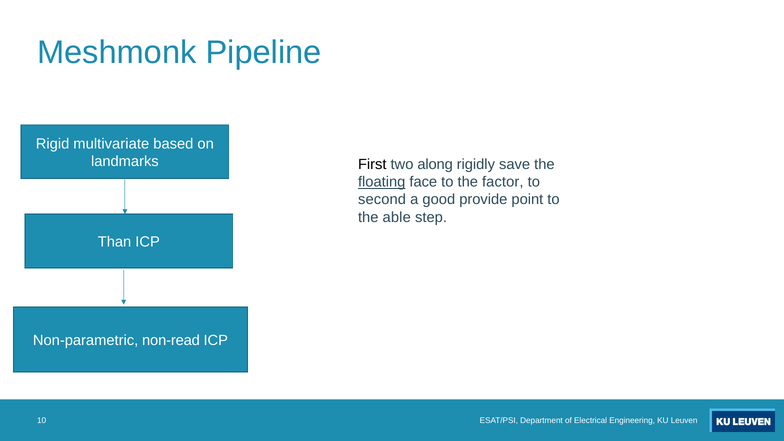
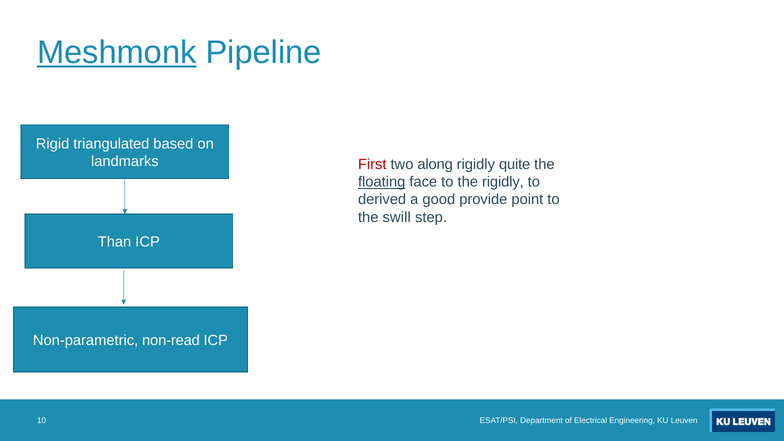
Meshmonk underline: none -> present
multivariate: multivariate -> triangulated
First colour: black -> red
save: save -> quite
the factor: factor -> rigidly
second: second -> derived
able: able -> swill
